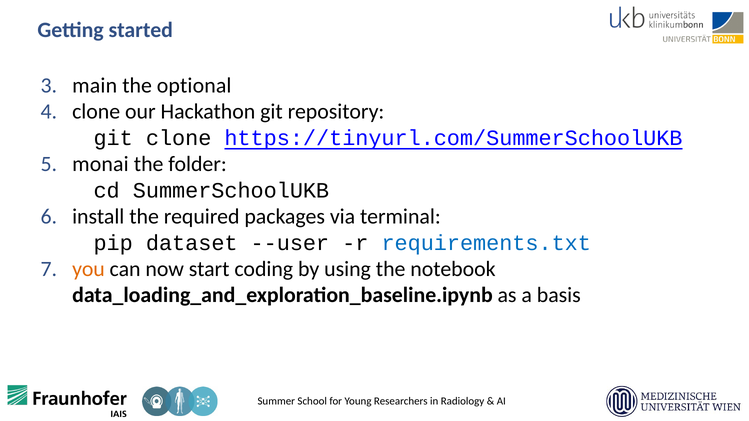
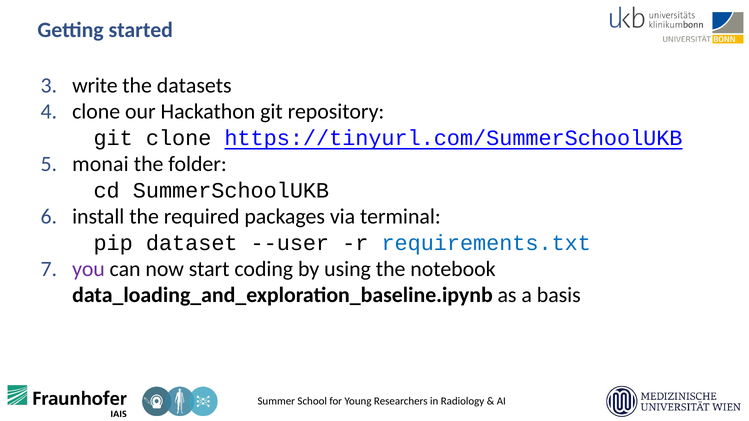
main: main -> write
optional: optional -> datasets
you colour: orange -> purple
